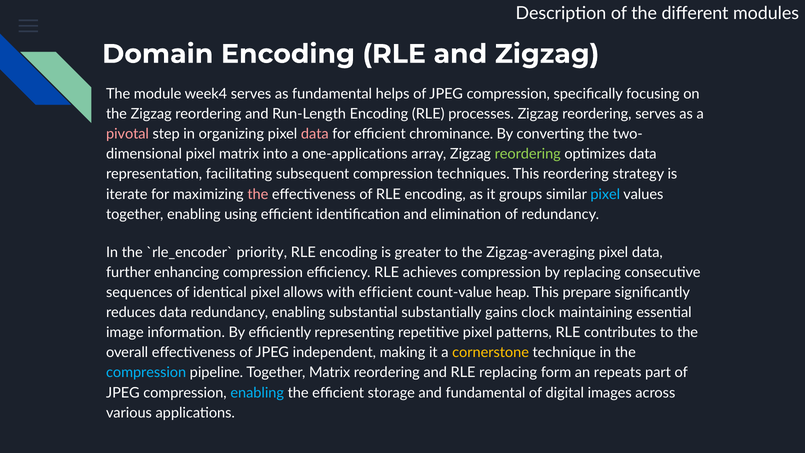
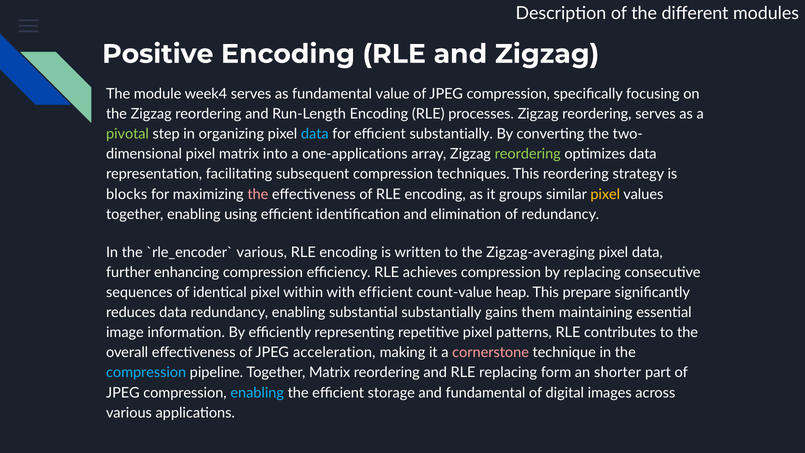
Domain: Domain -> Positive
helps: helps -> value
pivotal colour: pink -> light green
data at (315, 134) colour: pink -> light blue
efficient chrominance: chrominance -> substantially
iterate: iterate -> blocks
pixel at (605, 194) colour: light blue -> yellow
priority at (262, 252): priority -> various
greater: greater -> written
allows: allows -> within
clock: clock -> them
independent: independent -> acceleration
cornerstone colour: yellow -> pink
repeats: repeats -> shorter
